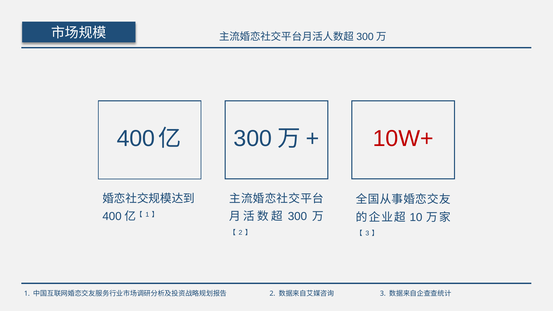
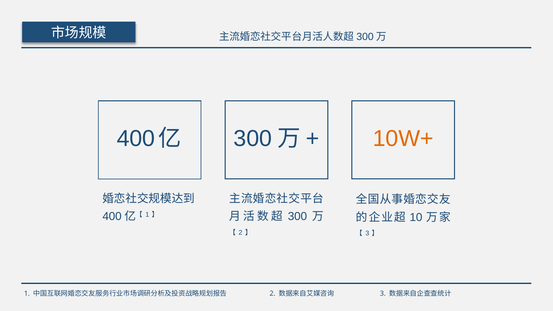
10W+ colour: red -> orange
